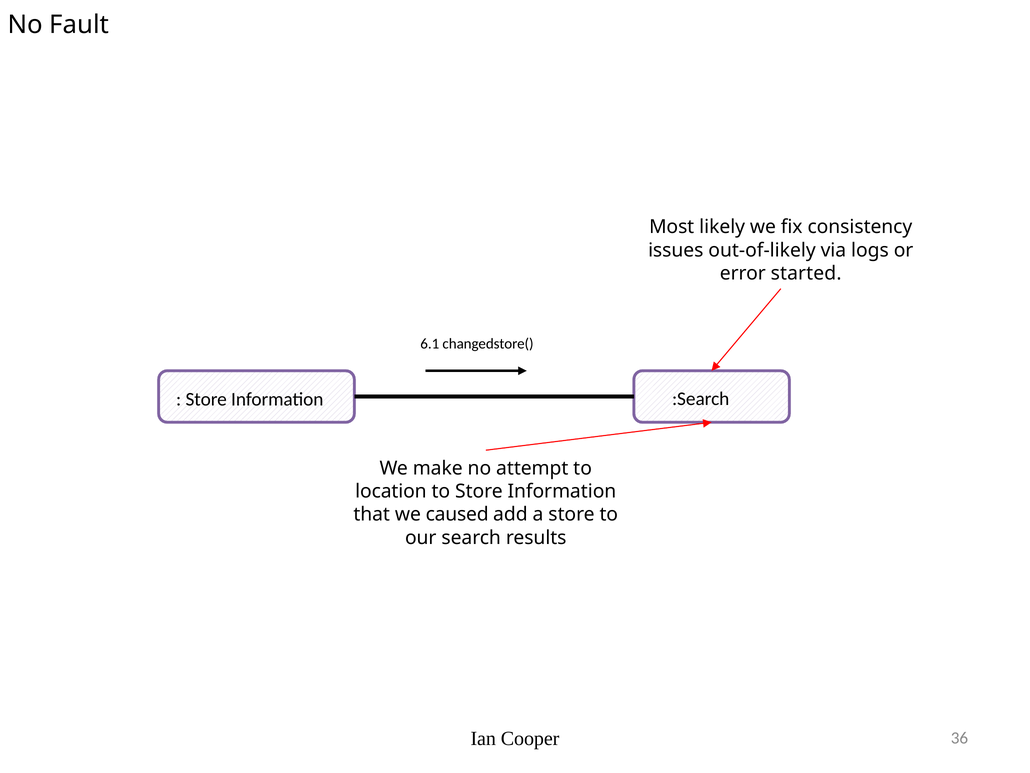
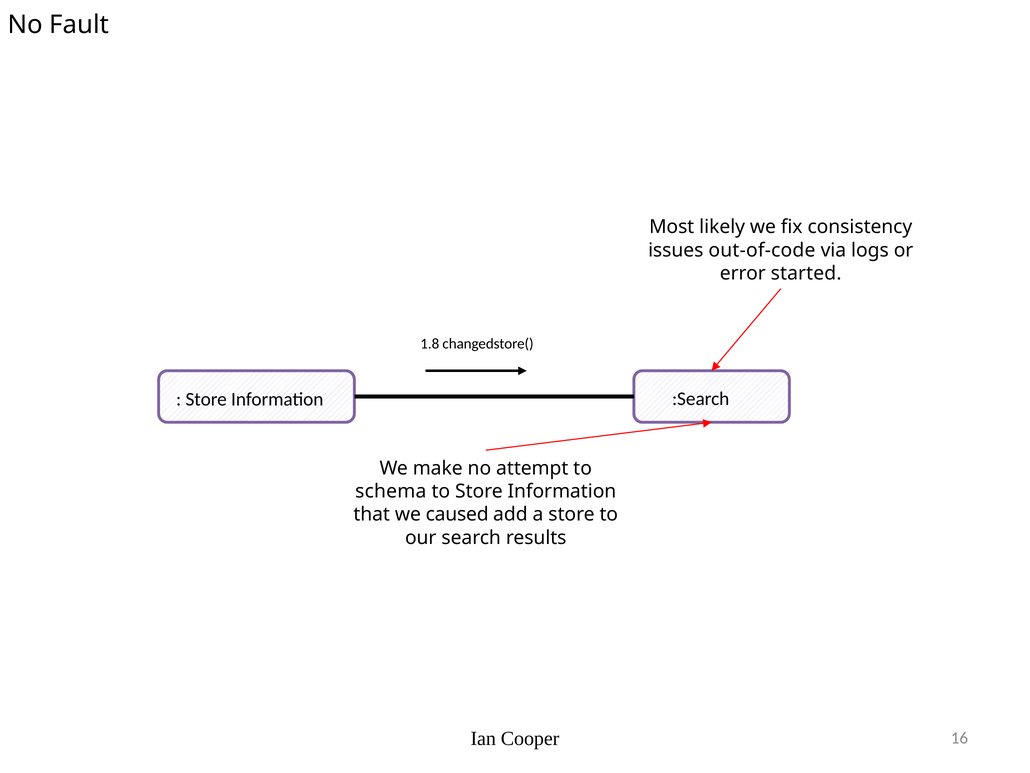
out-of-likely: out-of-likely -> out-of-code
6.1: 6.1 -> 1.8
location: location -> schema
36: 36 -> 16
